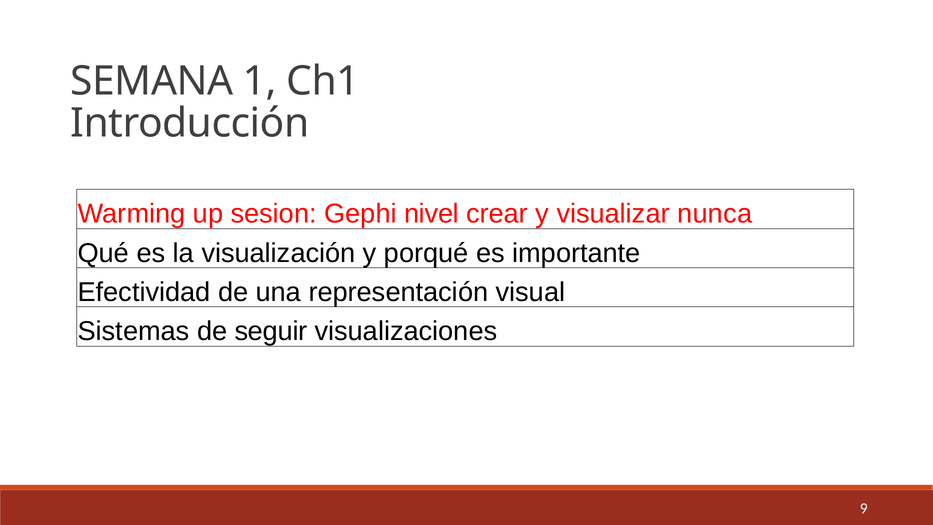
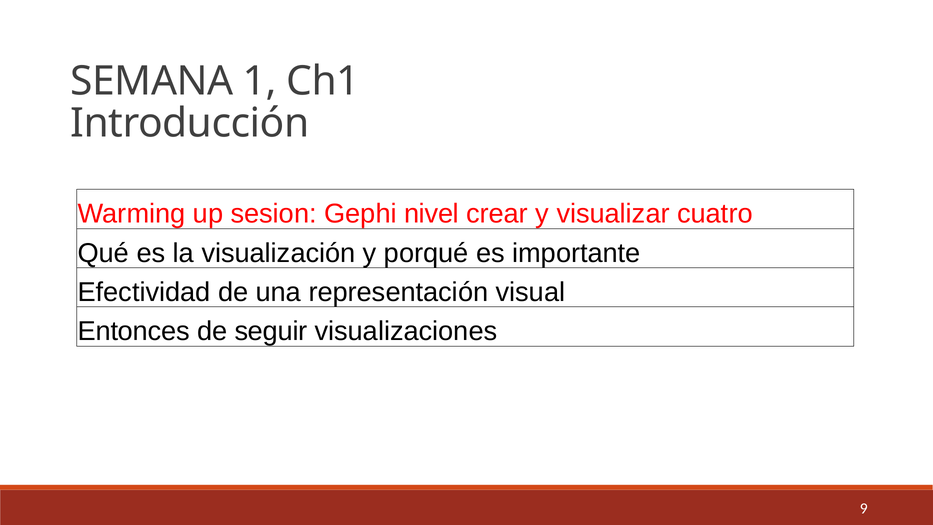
nunca: nunca -> cuatro
Sistemas: Sistemas -> Entonces
